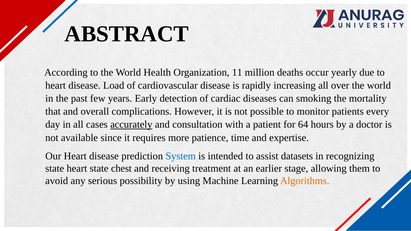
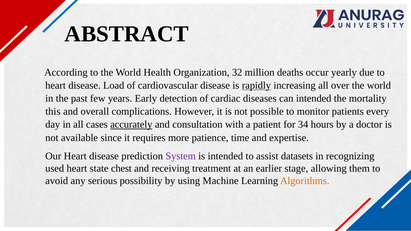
11: 11 -> 32
rapidly underline: none -> present
can smoking: smoking -> intended
that: that -> this
64: 64 -> 34
System colour: blue -> purple
state at (55, 169): state -> used
